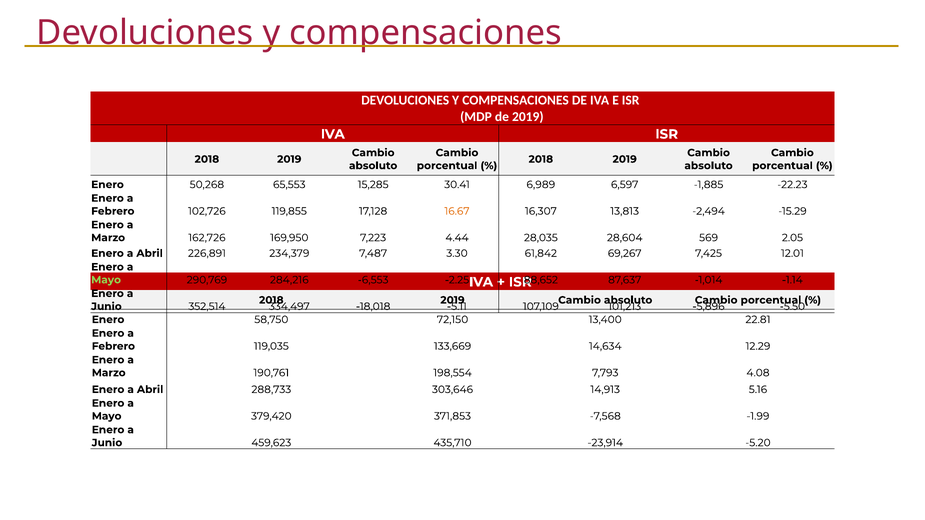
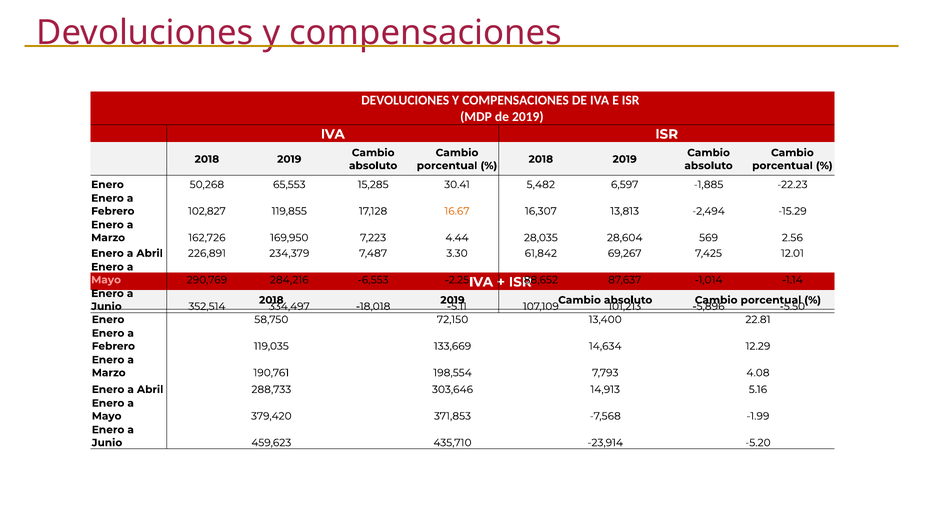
6,989: 6,989 -> 5,482
102,726: 102,726 -> 102,827
2.05: 2.05 -> 2.56
Mayo at (106, 280) colour: light green -> pink
